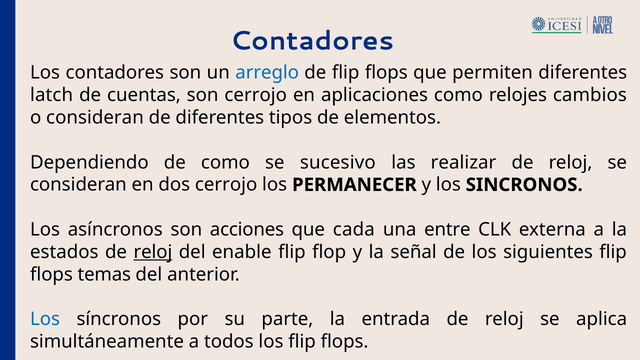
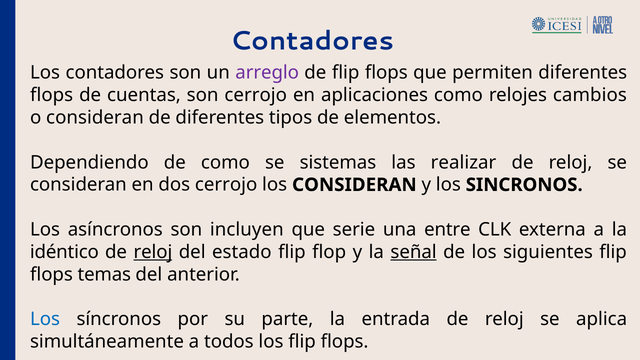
arreglo colour: blue -> purple
latch at (52, 95): latch -> flops
sucesivo: sucesivo -> sistemas
los PERMANECER: PERMANECER -> CONSIDERAN
acciones: acciones -> incluyen
cada: cada -> serie
estados: estados -> idéntico
enable: enable -> estado
señal underline: none -> present
